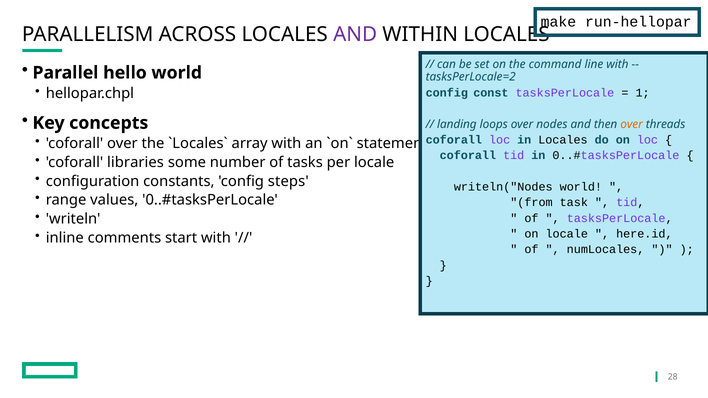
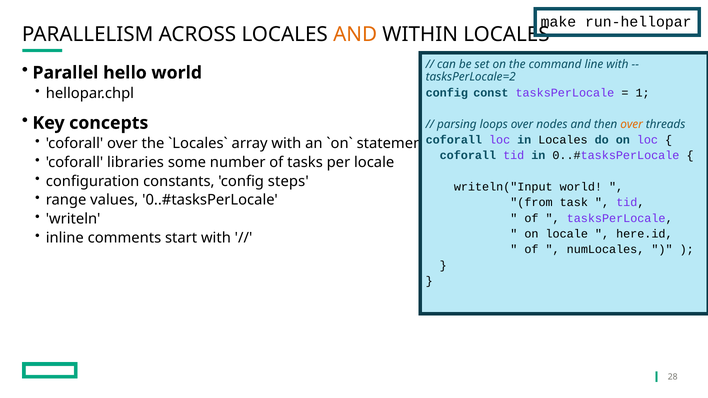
AND at (355, 34) colour: purple -> orange
landing: landing -> parsing
writeln("Nodes: writeln("Nodes -> writeln("Input
